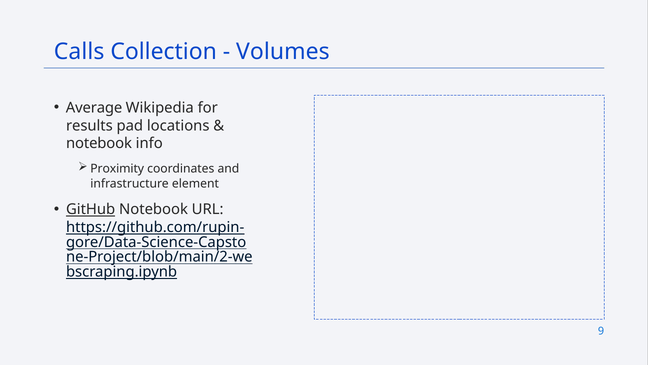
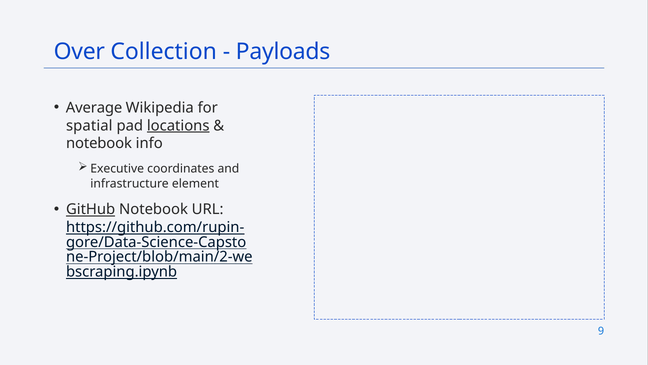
Calls: Calls -> Over
Volumes: Volumes -> Payloads
results: results -> spatial
locations underline: none -> present
Proximity: Proximity -> Executive
